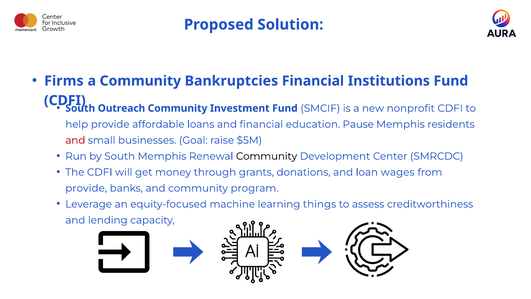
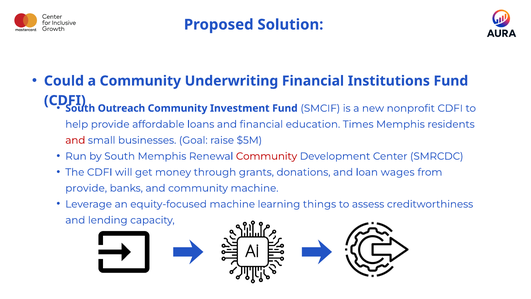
Firms: Firms -> Could
Bankruptcies: Bankruptcies -> Underwriting
Pause: Pause -> Times
Community at (267, 156) colour: black -> red
community program: program -> machine
